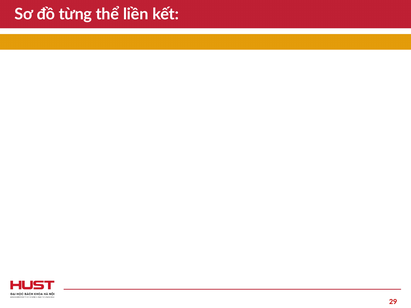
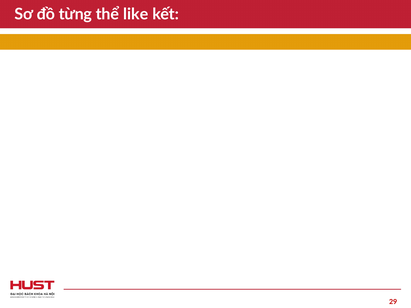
liền: liền -> like
